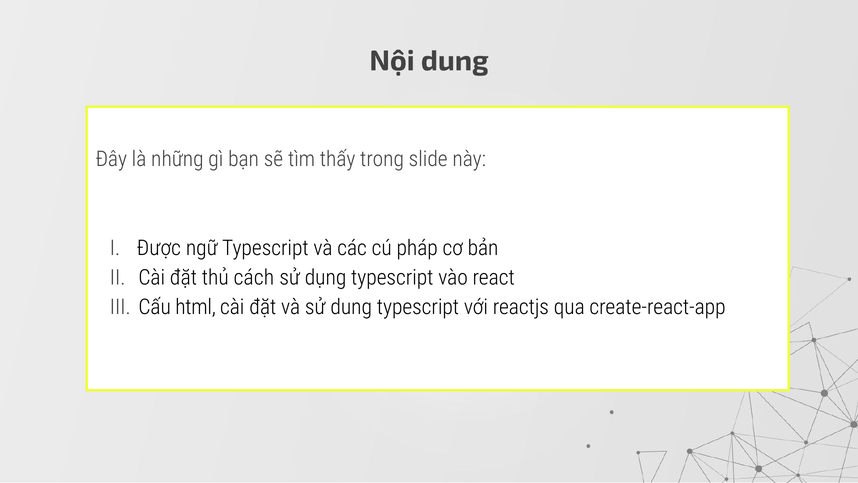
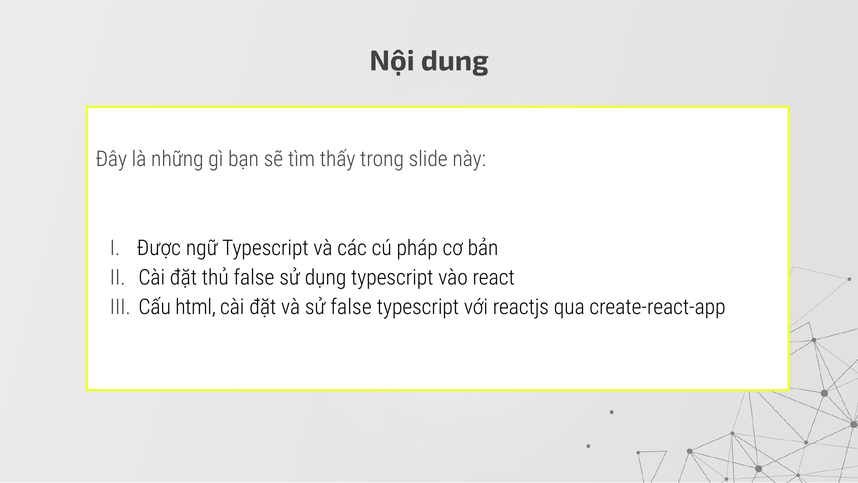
thủ cách: cách -> false
sử dung: dung -> false
